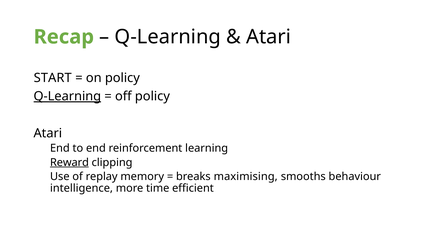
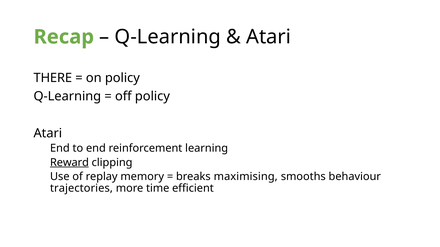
START: START -> THERE
Q-Learning at (67, 96) underline: present -> none
intelligence: intelligence -> trajectories
